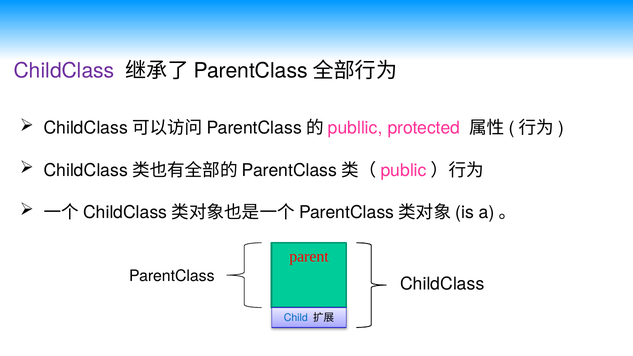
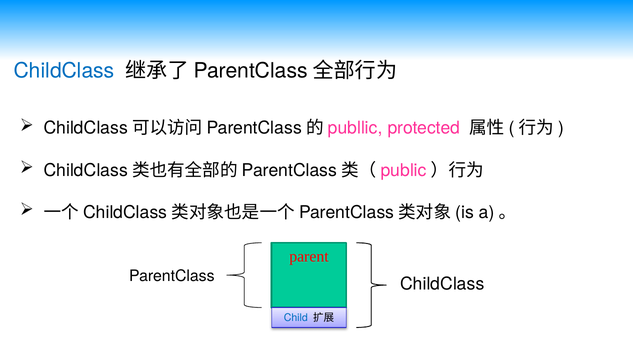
ChildClass at (64, 71) colour: purple -> blue
